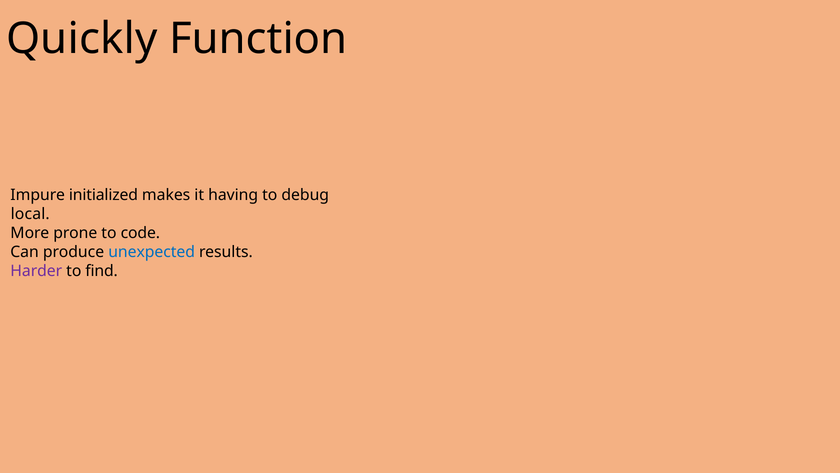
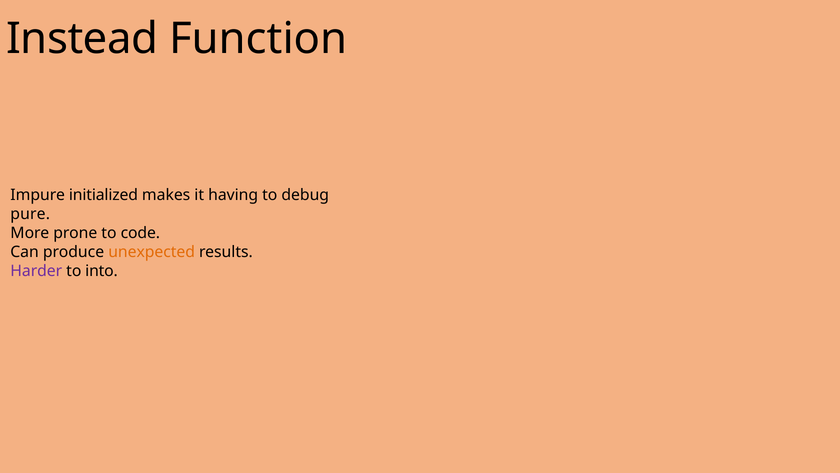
Quickly: Quickly -> Instead
local: local -> pure
unexpected colour: blue -> orange
find: find -> into
